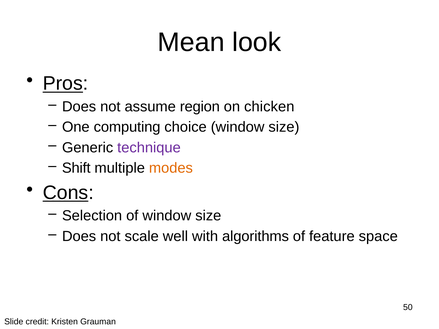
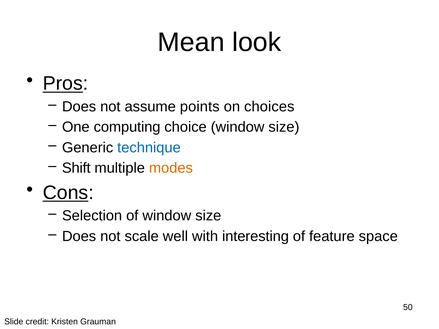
region: region -> points
chicken: chicken -> choices
technique colour: purple -> blue
algorithms: algorithms -> interesting
